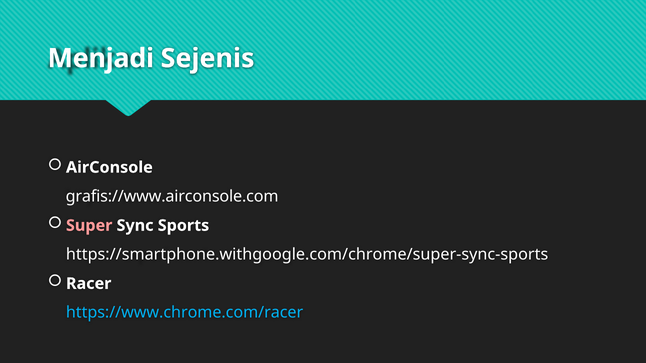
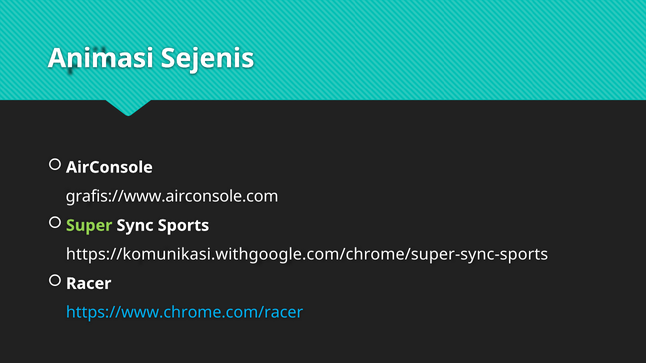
Menjadi: Menjadi -> Animasi
Super colour: pink -> light green
https://smartphone.withgoogle.com/chrome/super-sync-sports: https://smartphone.withgoogle.com/chrome/super-sync-sports -> https://komunikasi.withgoogle.com/chrome/super-sync-sports
